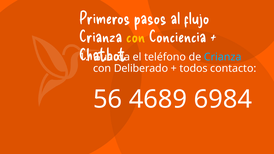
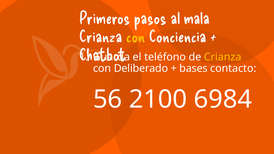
flujo: flujo -> mala
Crianza at (223, 57) colour: light blue -> yellow
todos: todos -> bases
4689: 4689 -> 2100
